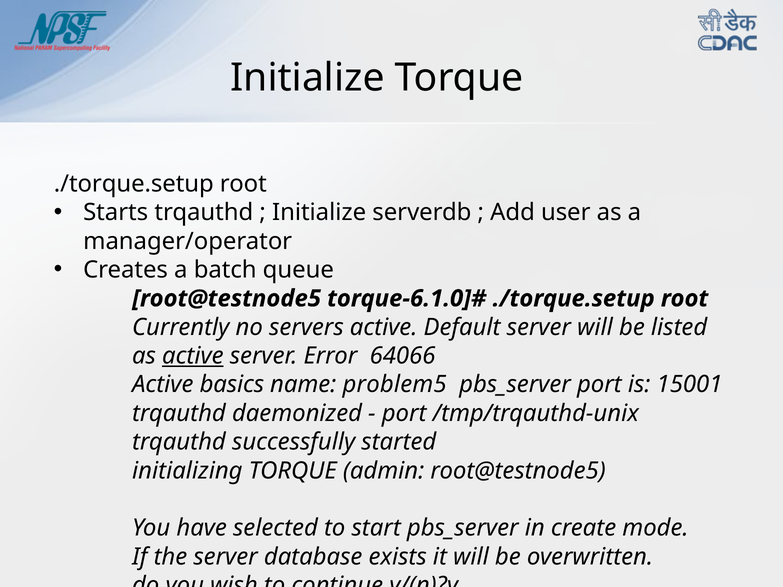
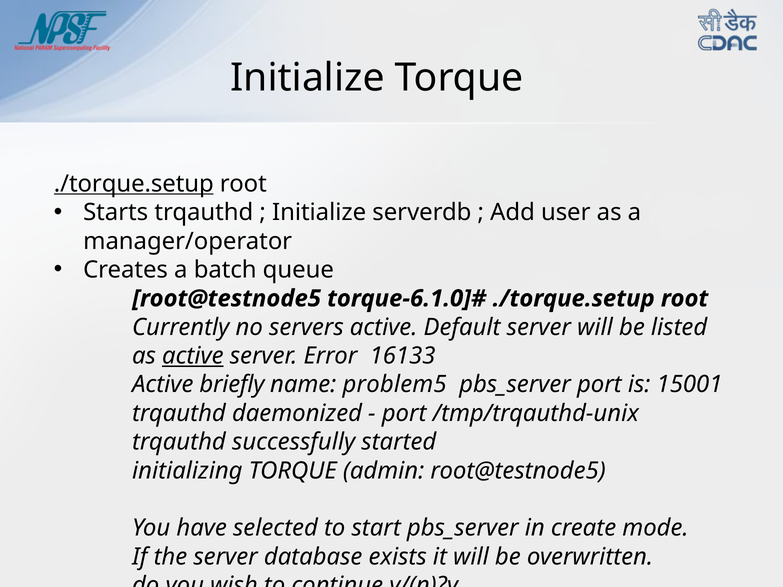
./torque.setup at (134, 184) underline: none -> present
64066: 64066 -> 16133
basics: basics -> briefly
